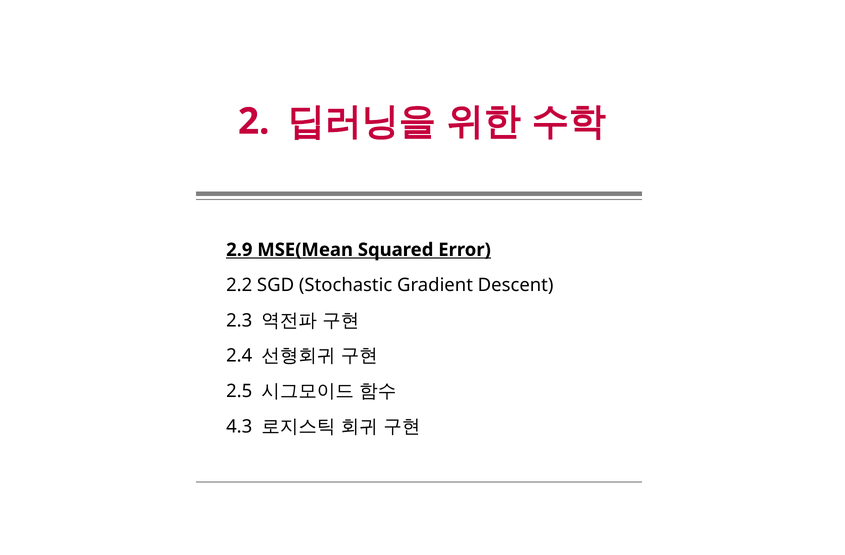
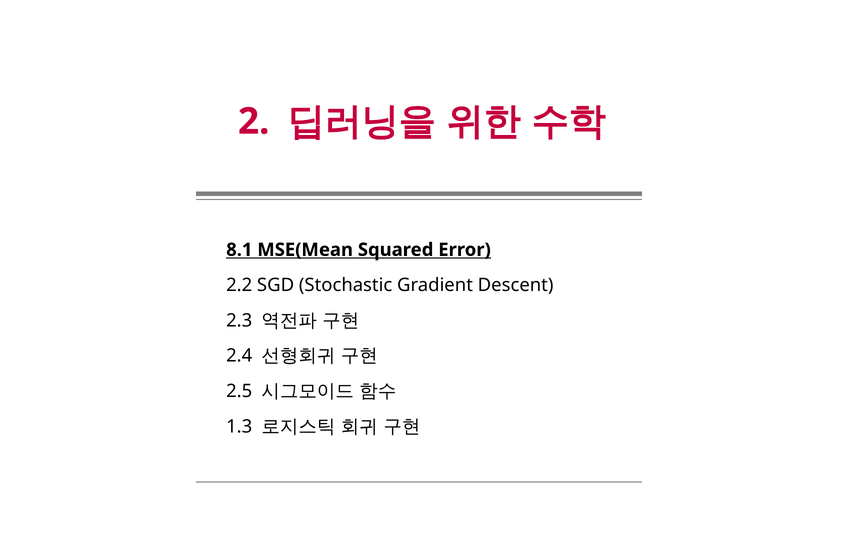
2.9: 2.9 -> 8.1
4.3: 4.3 -> 1.3
